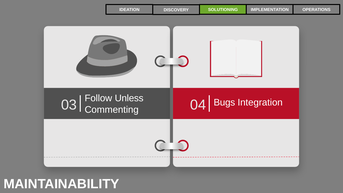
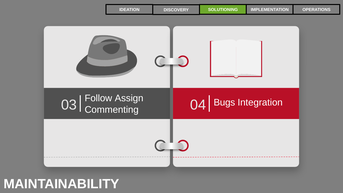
Unless: Unless -> Assign
